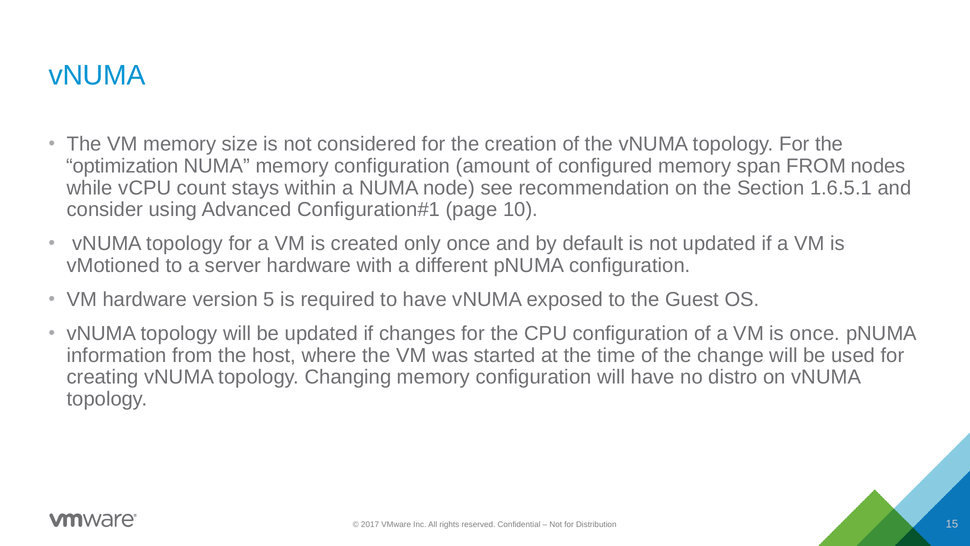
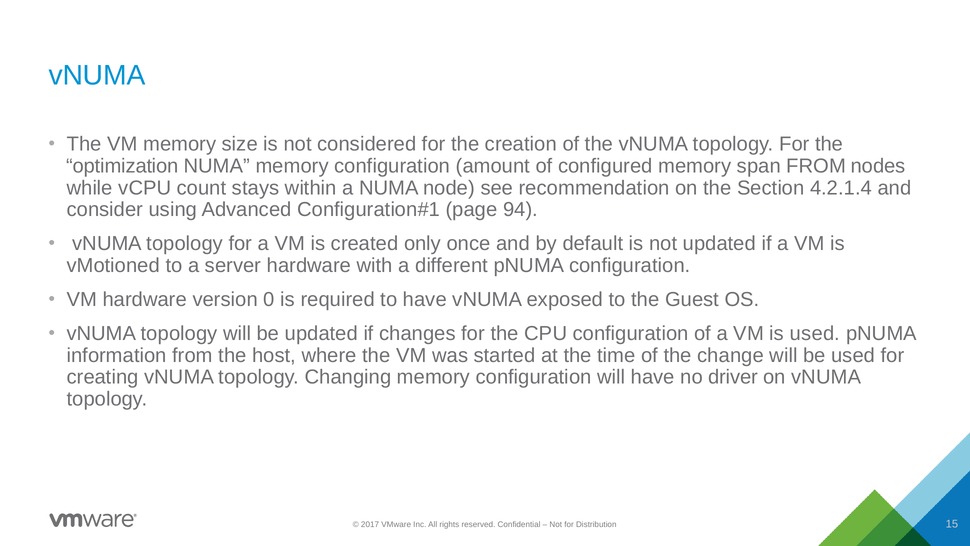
1.6.5.1: 1.6.5.1 -> 4.2.1.4
10: 10 -> 94
5: 5 -> 0
is once: once -> used
distro: distro -> driver
